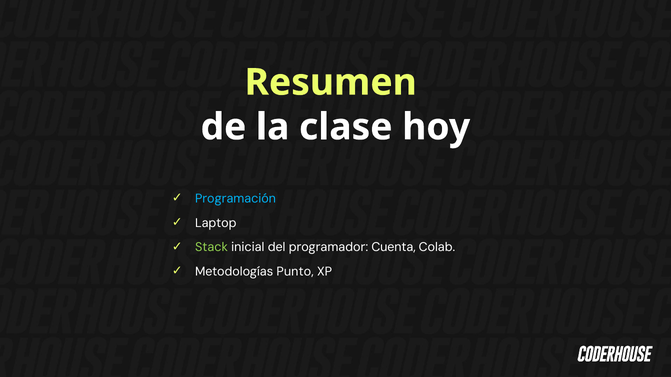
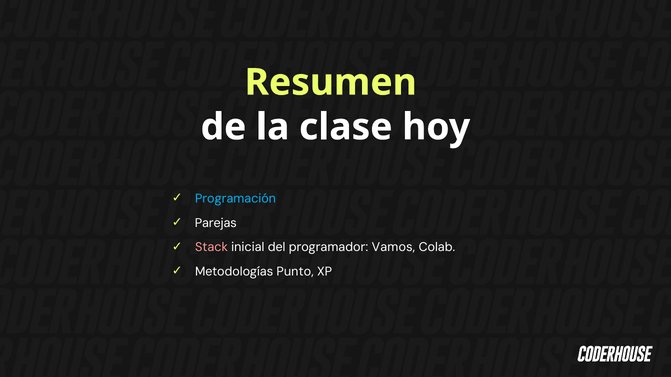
Laptop: Laptop -> Parejas
Stack colour: light green -> pink
Cuenta: Cuenta -> Vamos
